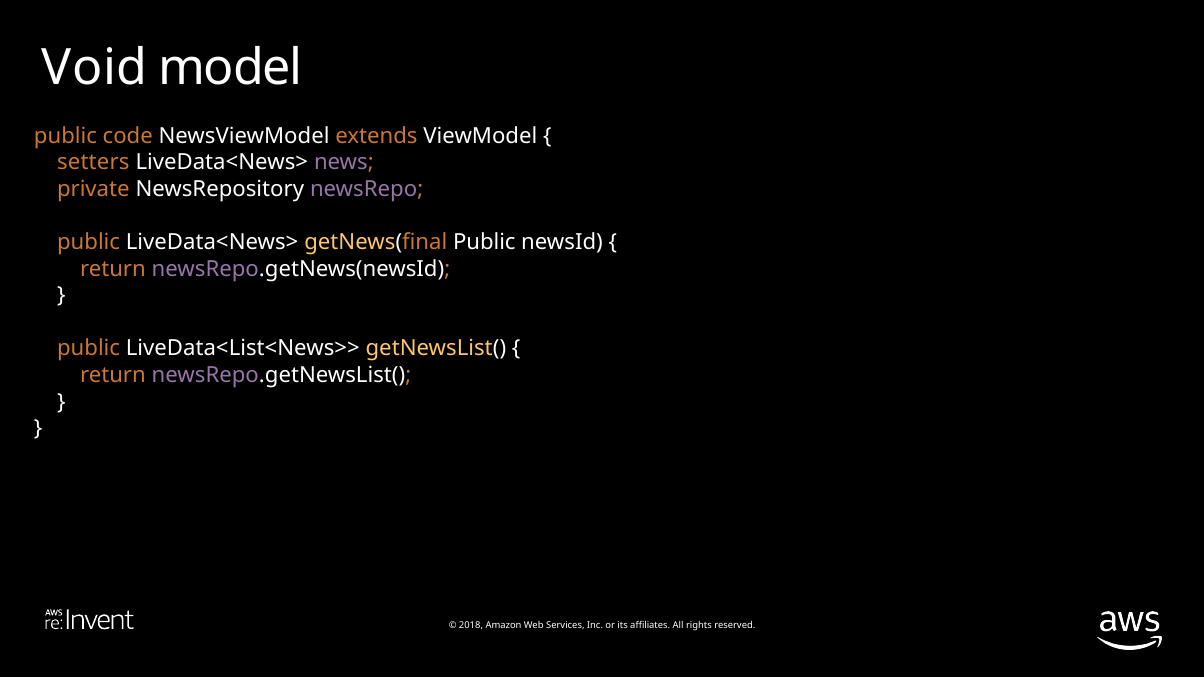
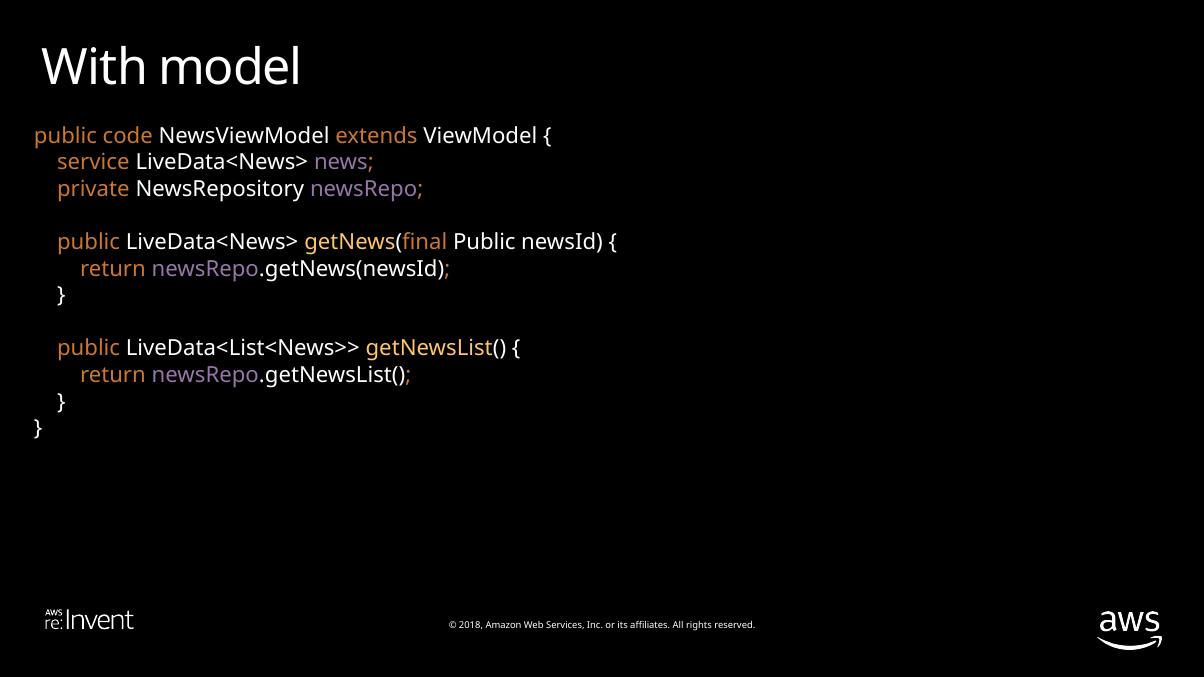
Void: Void -> With
setters: setters -> service
